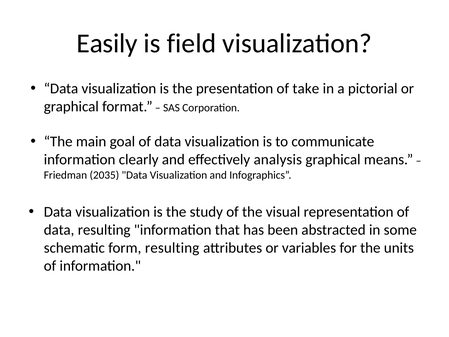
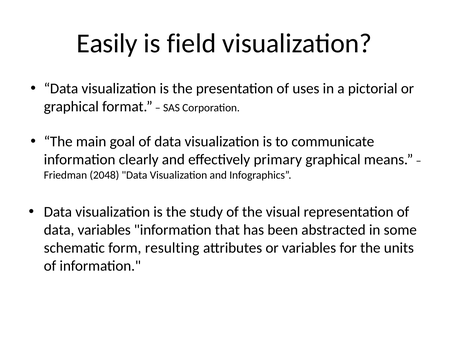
take: take -> uses
analysis: analysis -> primary
2035: 2035 -> 2048
data resulting: resulting -> variables
